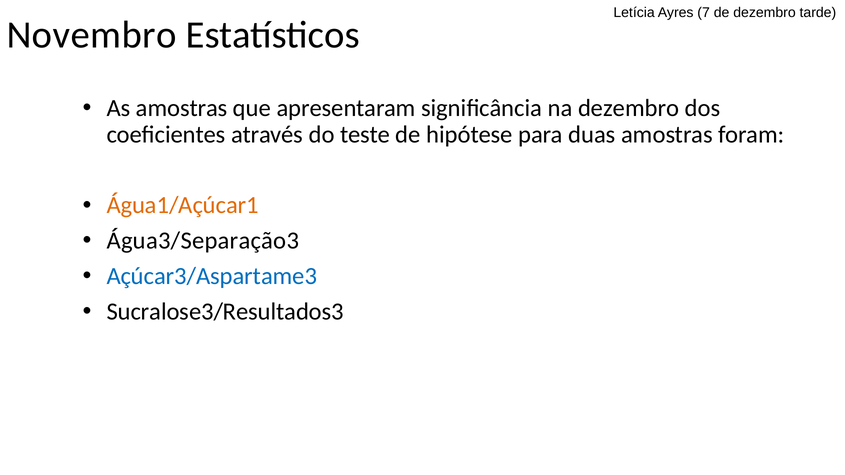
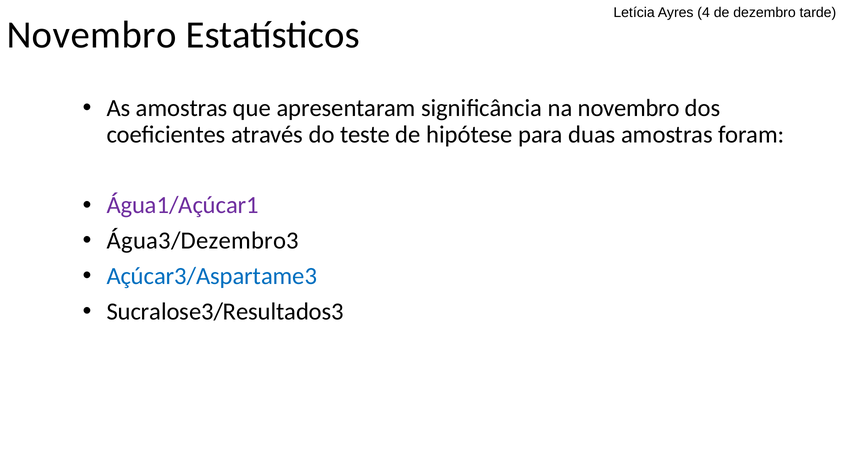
7: 7 -> 4
na dezembro: dezembro -> novembro
Água1/Açúcar1 colour: orange -> purple
Água3/Separação3: Água3/Separação3 -> Água3/Dezembro3
